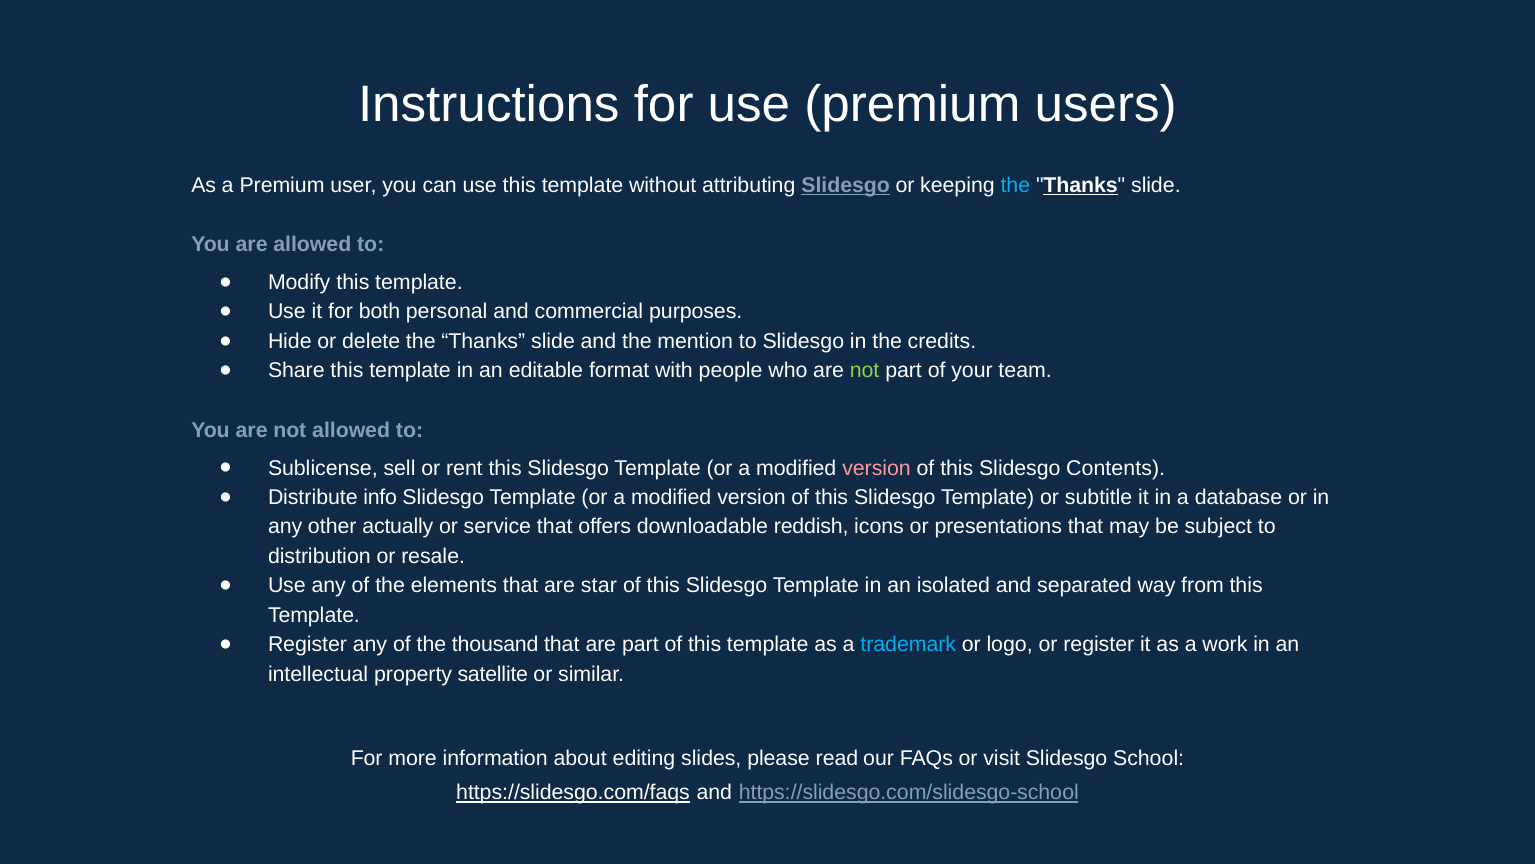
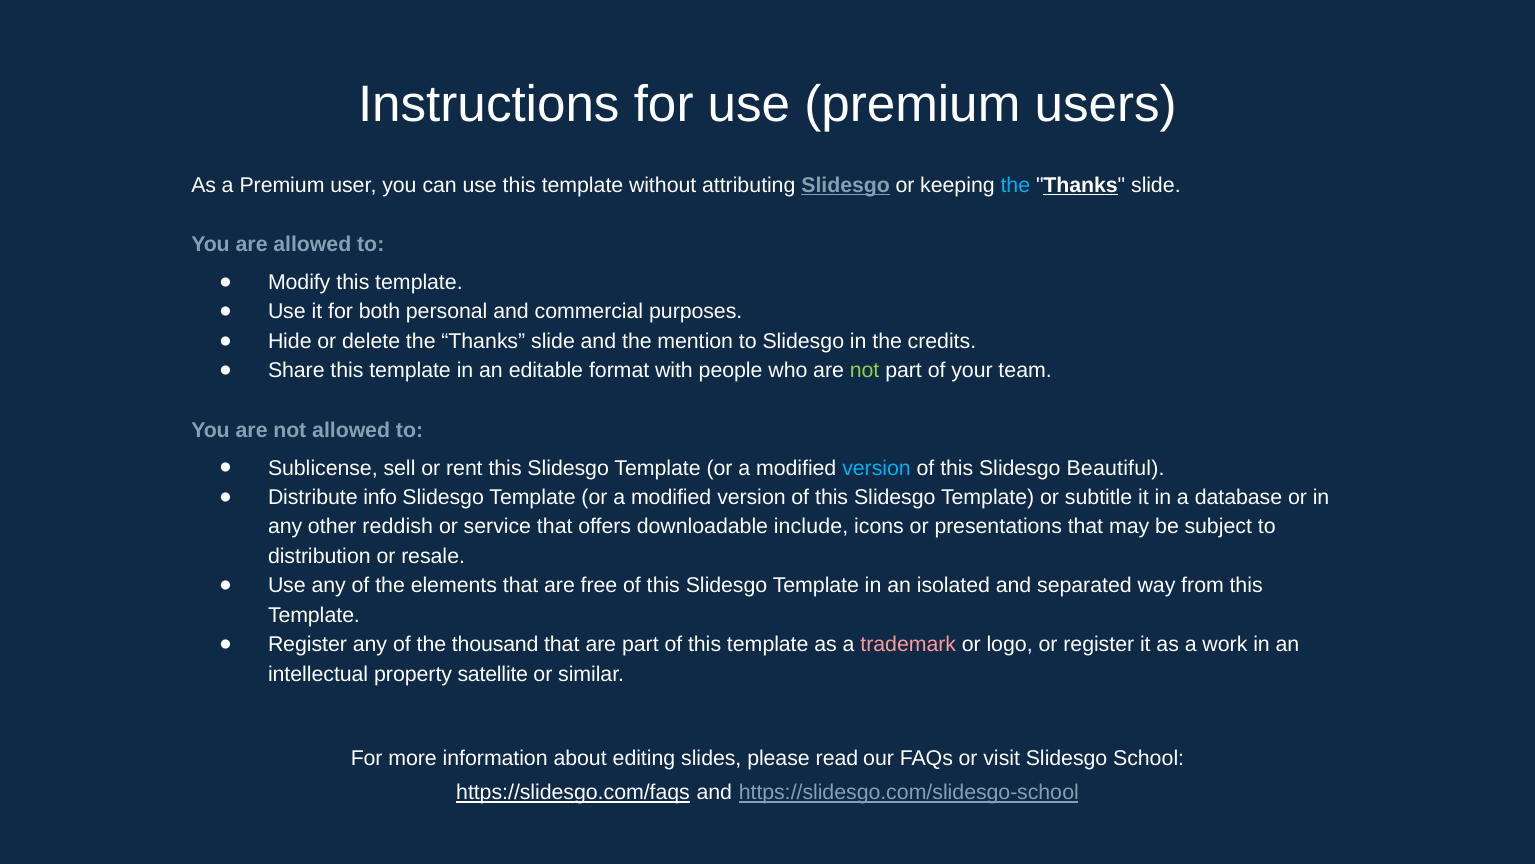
version at (877, 468) colour: pink -> light blue
Contents: Contents -> Beautiful
actually: actually -> reddish
reddish: reddish -> include
star: star -> free
trademark colour: light blue -> pink
